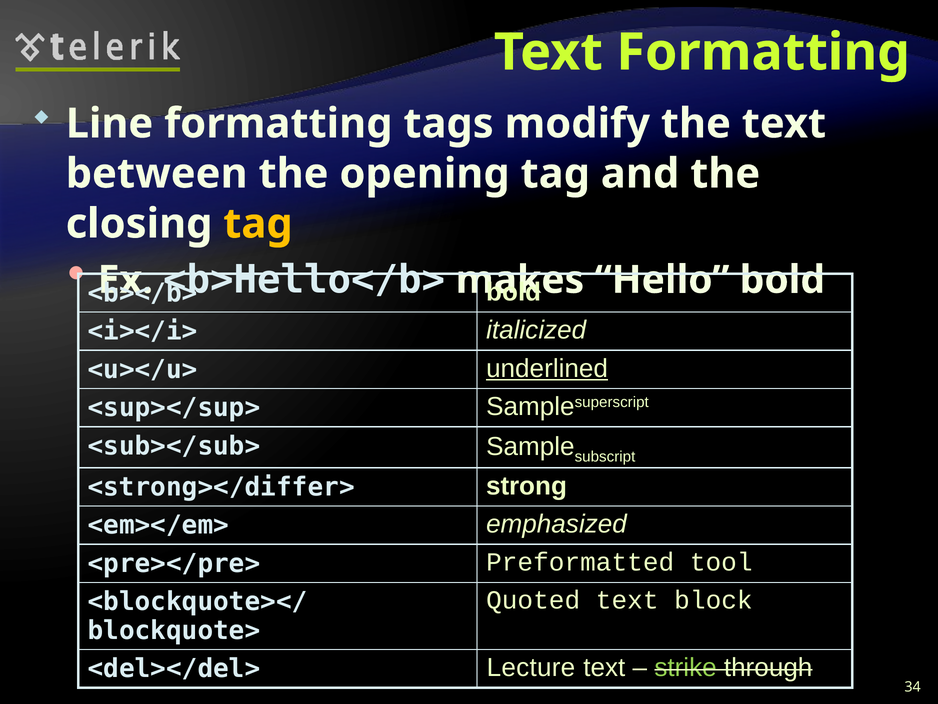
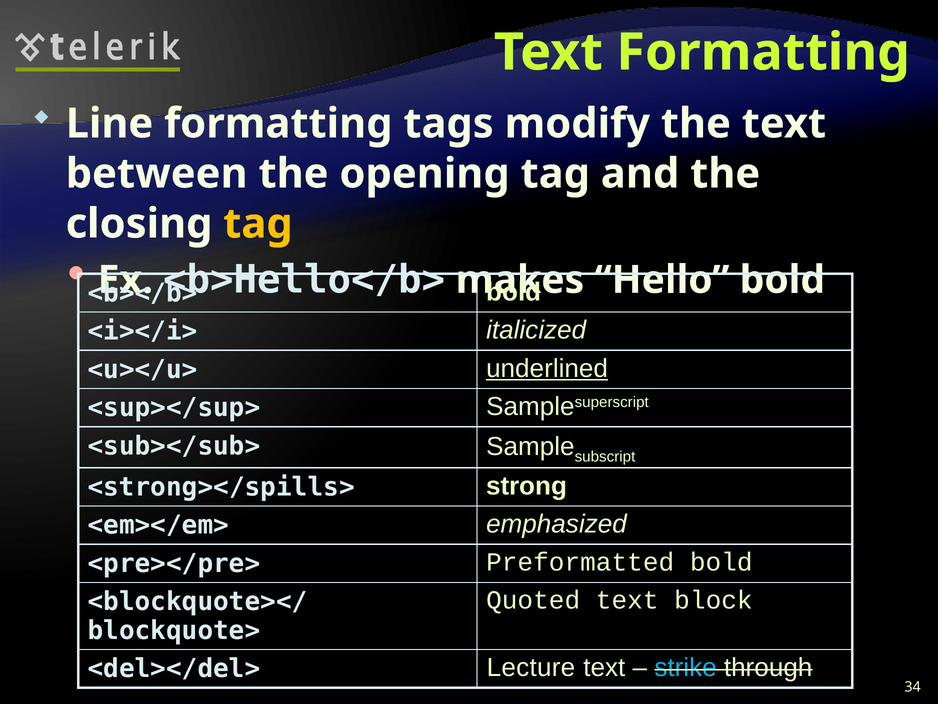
<strong></differ>: <strong></differ> -> <strong></spills>
Preformatted tool: tool -> bold
strike colour: light green -> light blue
